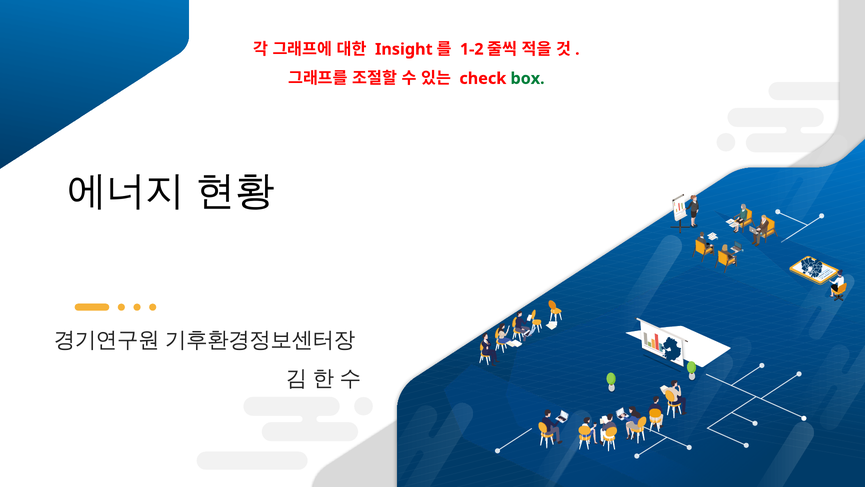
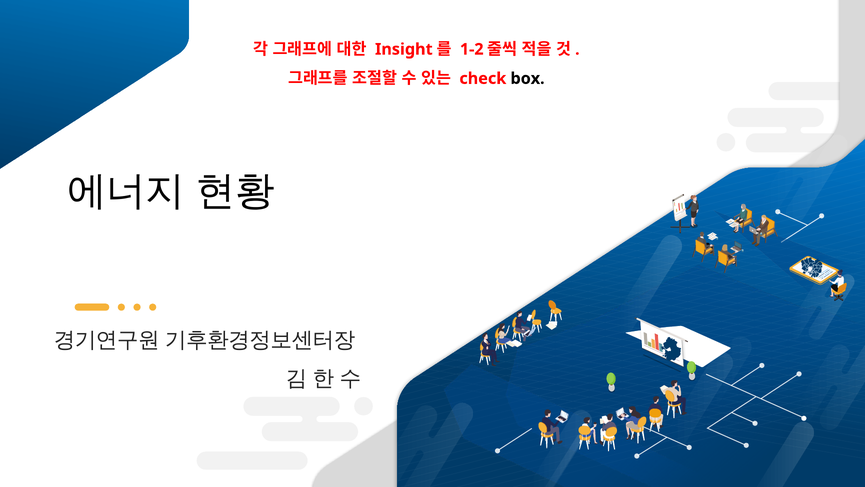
box colour: green -> black
